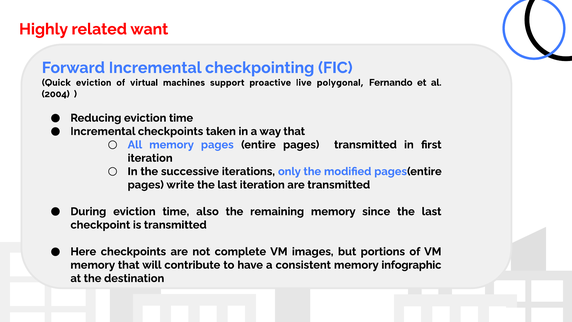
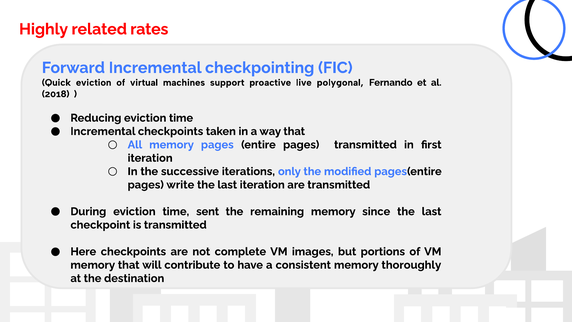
want: want -> rates
2004: 2004 -> 2018
also: also -> sent
infographic: infographic -> thoroughly
